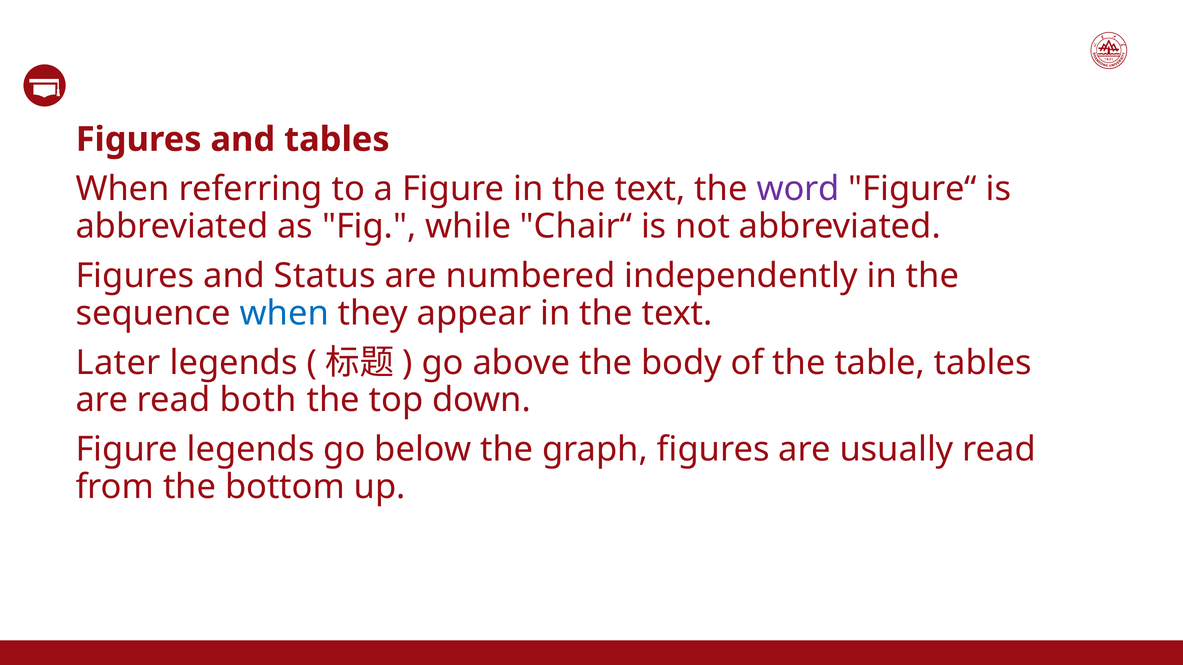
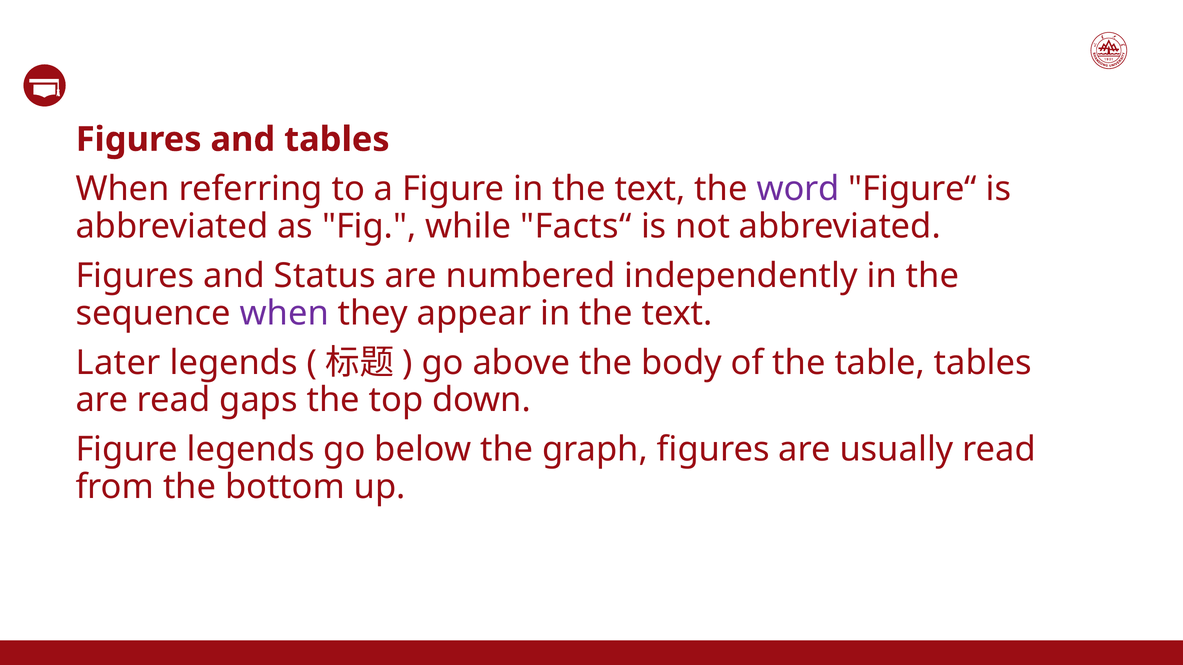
Chair“: Chair“ -> Facts“
when at (284, 313) colour: blue -> purple
both: both -> gaps
